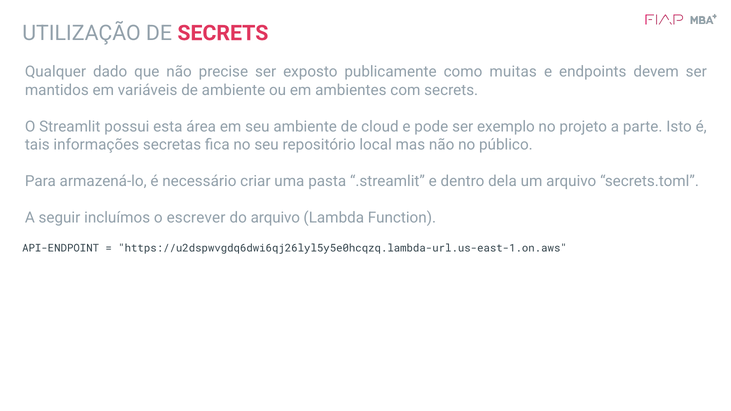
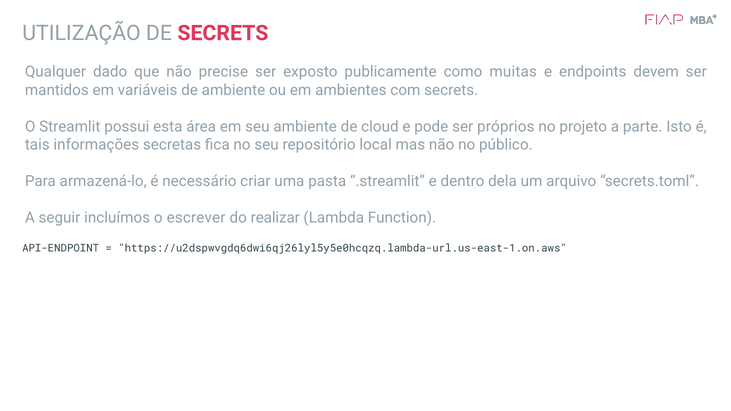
exemplo: exemplo -> próprios
do arquivo: arquivo -> realizar
